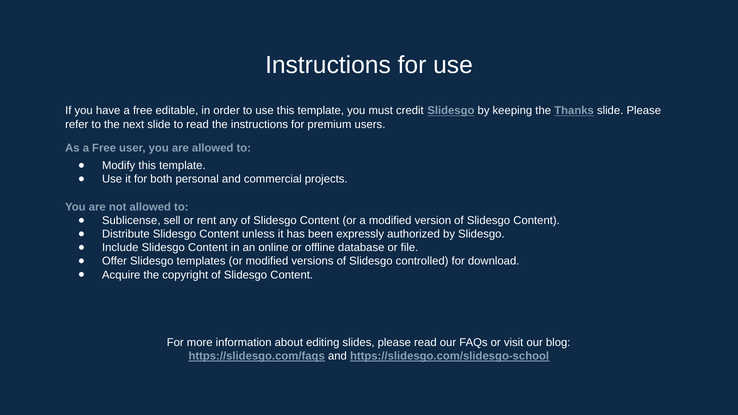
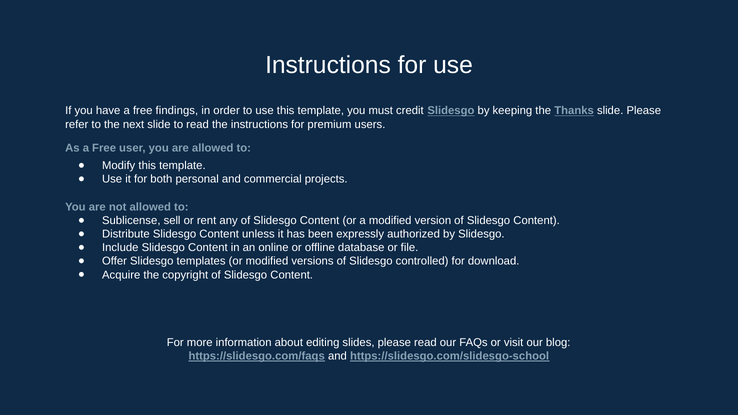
editable: editable -> findings
